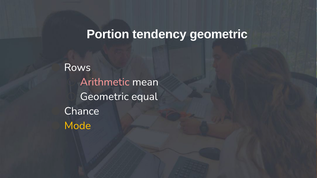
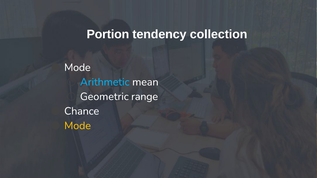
tendency geometric: geometric -> collection
Rows at (77, 68): Rows -> Mode
Arithmetic colour: pink -> light blue
equal: equal -> range
